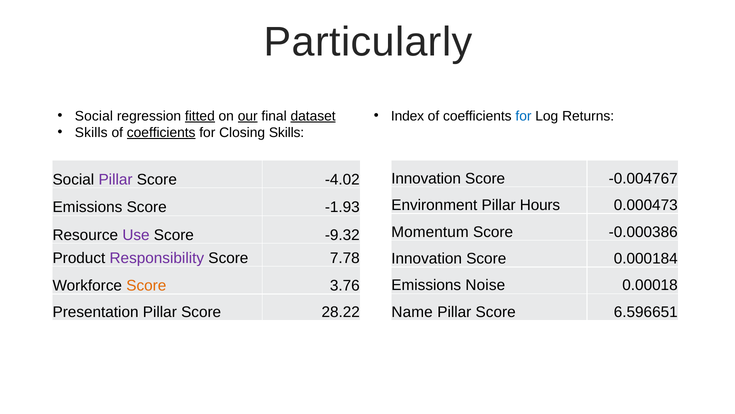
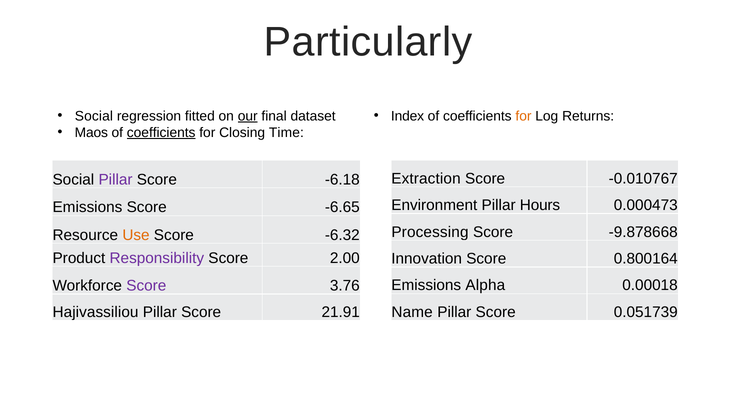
fitted underline: present -> none
dataset underline: present -> none
for at (523, 116) colour: blue -> orange
Skills at (91, 132): Skills -> Maos
Closing Skills: Skills -> Time
Innovation at (426, 178): Innovation -> Extraction
-0.004767: -0.004767 -> -0.010767
-4.02: -4.02 -> -6.18
-1.93: -1.93 -> -6.65
Momentum: Momentum -> Processing
-0.000386: -0.000386 -> -9.878668
Use colour: purple -> orange
-9.32: -9.32 -> -6.32
7.78: 7.78 -> 2.00
0.000184: 0.000184 -> 0.800164
Noise: Noise -> Alpha
Score at (146, 285) colour: orange -> purple
6.596651: 6.596651 -> 0.051739
Presentation: Presentation -> Hajivassiliou
28.22: 28.22 -> 21.91
